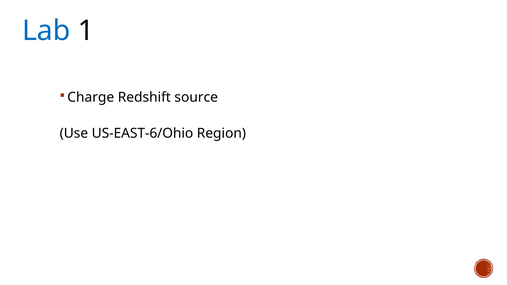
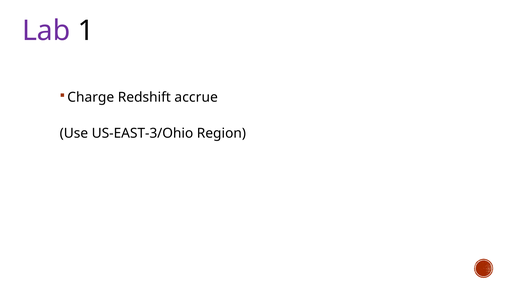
Lab colour: blue -> purple
source: source -> accrue
US-EAST-6/Ohio: US-EAST-6/Ohio -> US-EAST-3/Ohio
